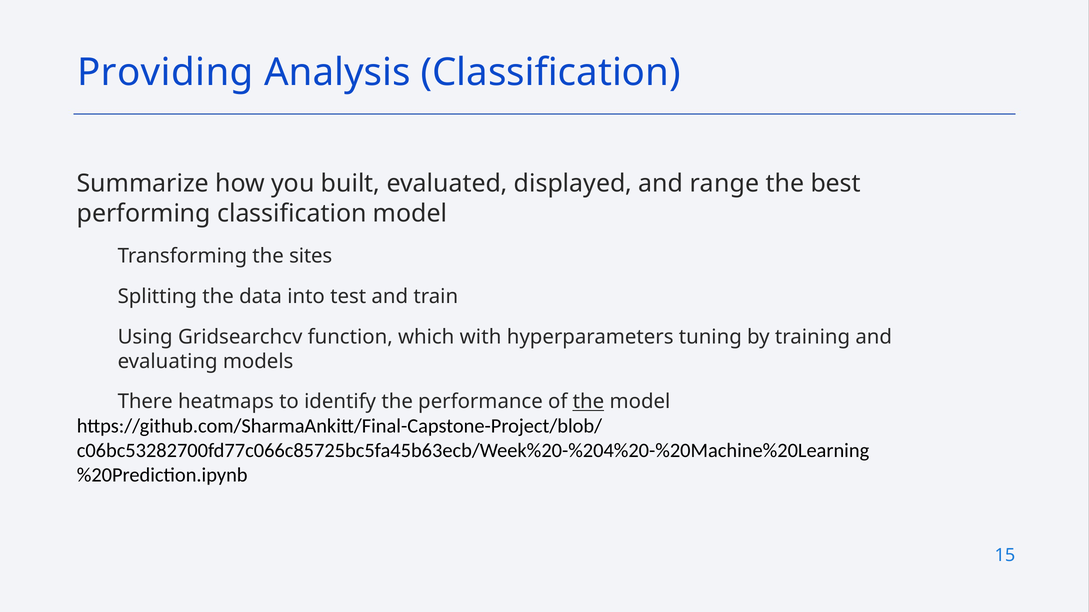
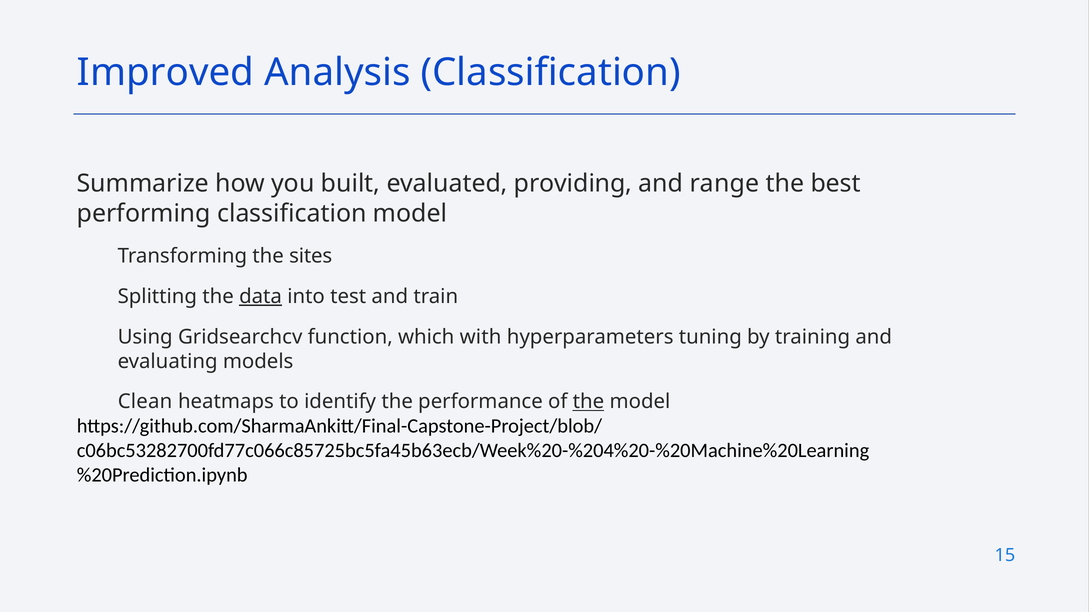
Providing: Providing -> Improved
displayed: displayed -> providing
data underline: none -> present
There: There -> Clean
